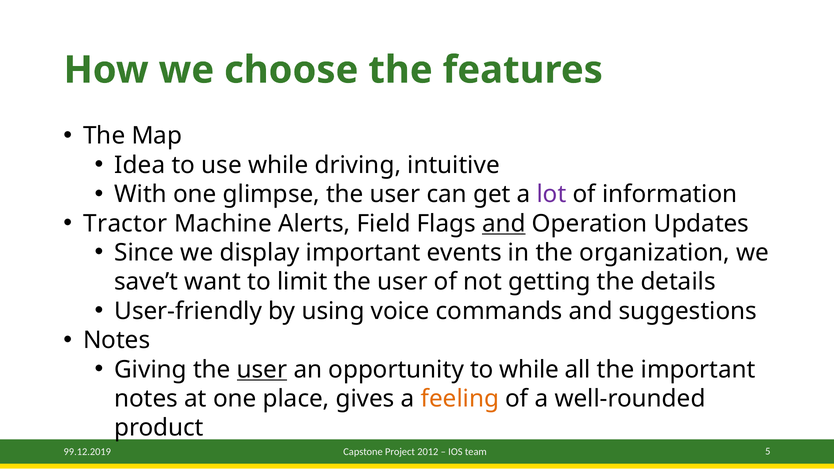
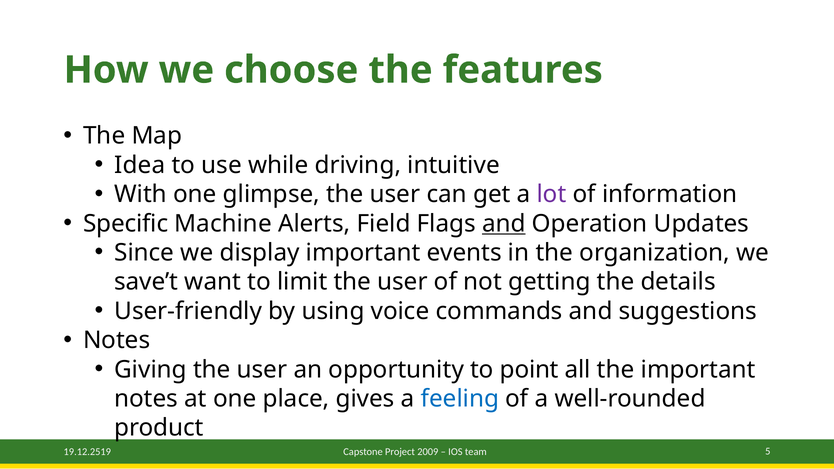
Tractor: Tractor -> Specific
user at (262, 370) underline: present -> none
to while: while -> point
feeling colour: orange -> blue
99.12.2019: 99.12.2019 -> 19.12.2519
2012: 2012 -> 2009
